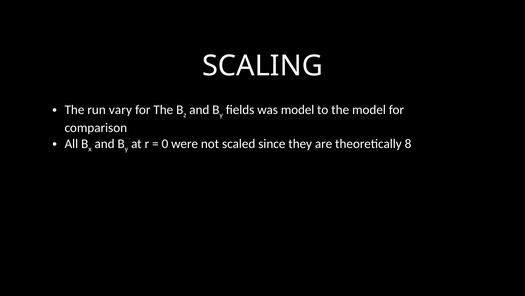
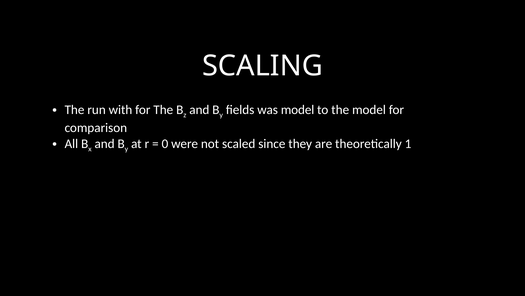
vary: vary -> with
8: 8 -> 1
